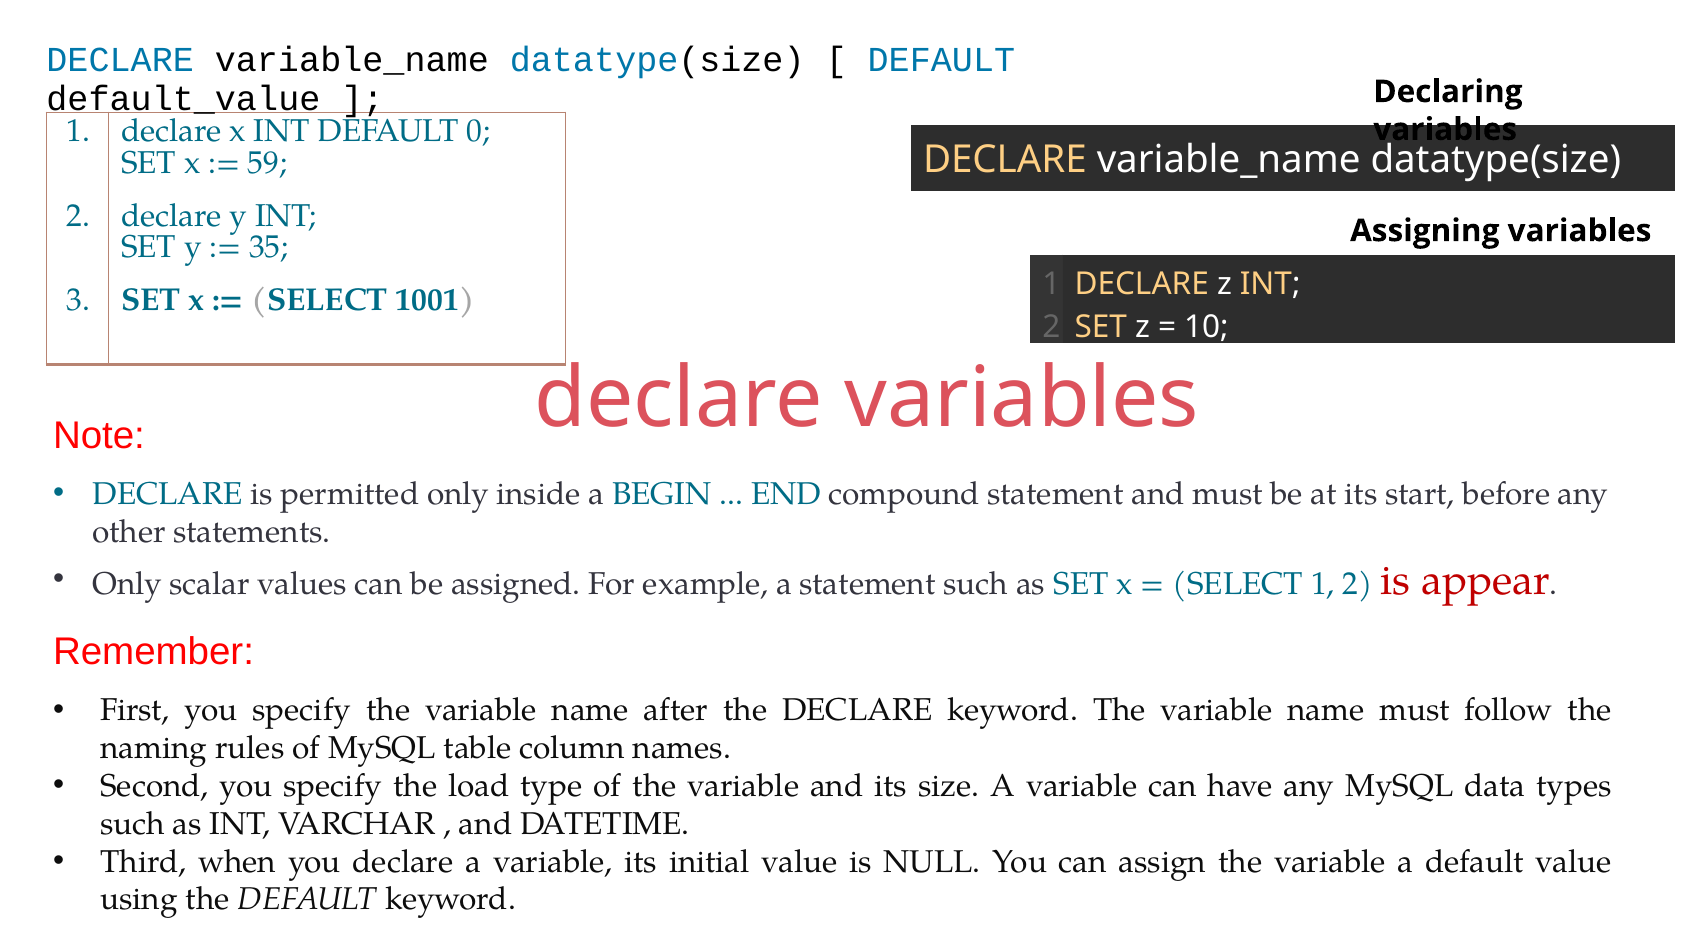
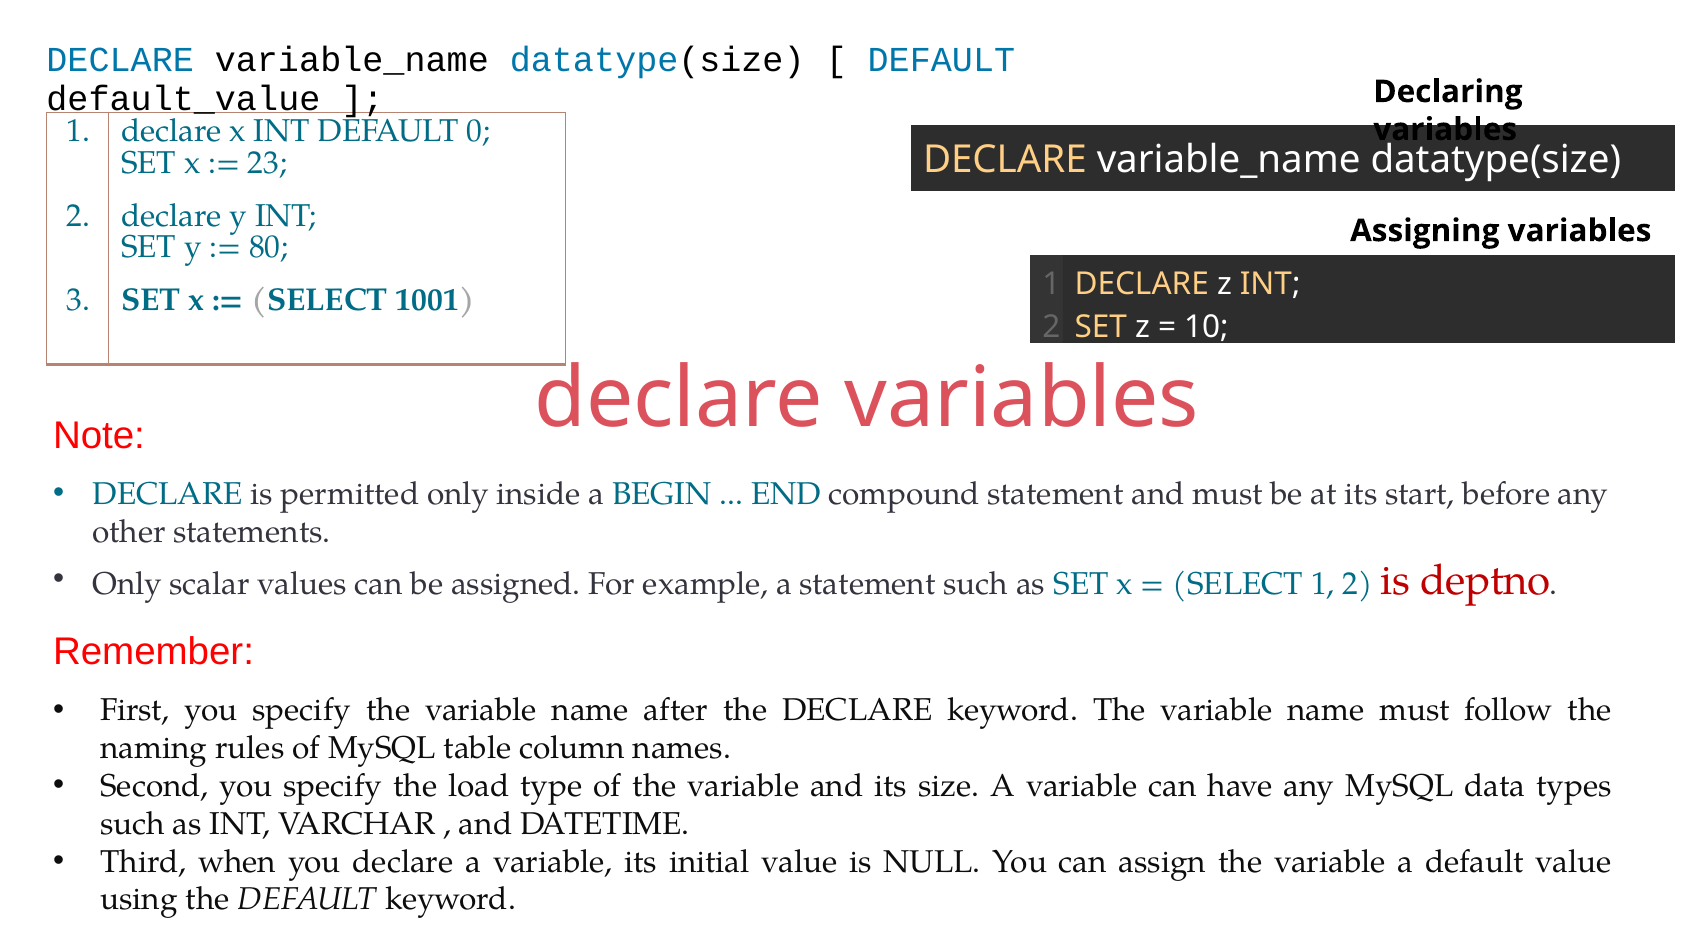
59: 59 -> 23
35: 35 -> 80
appear: appear -> deptno
